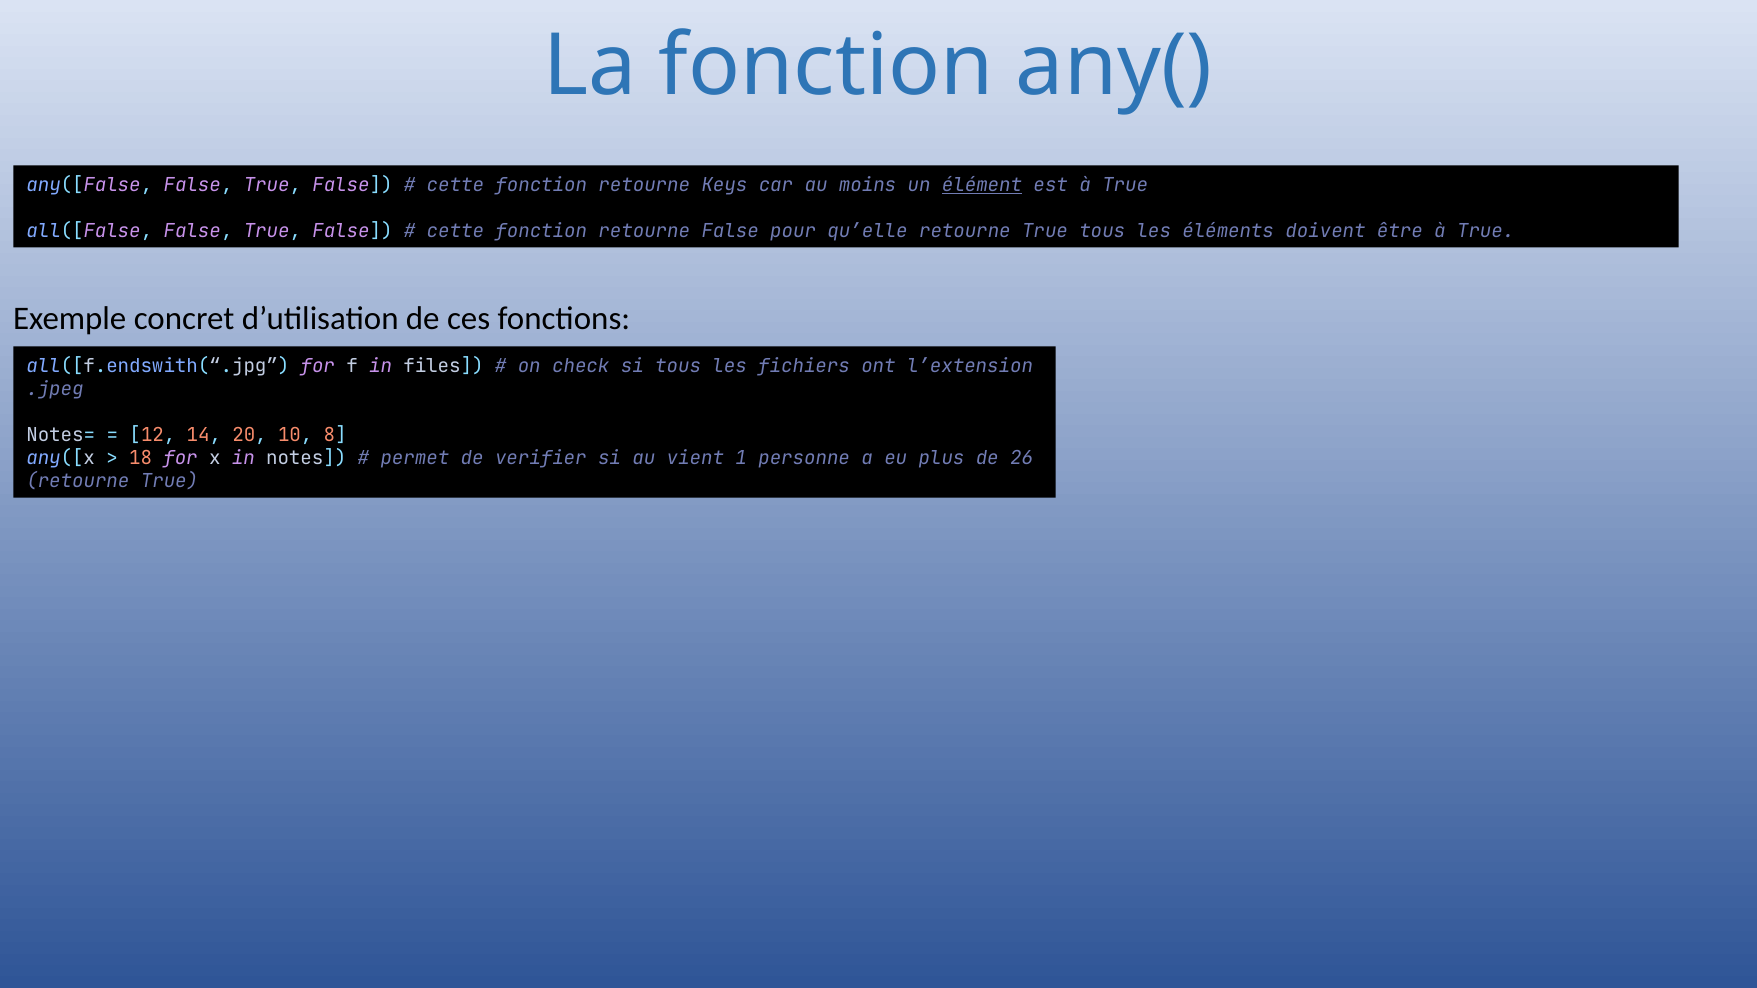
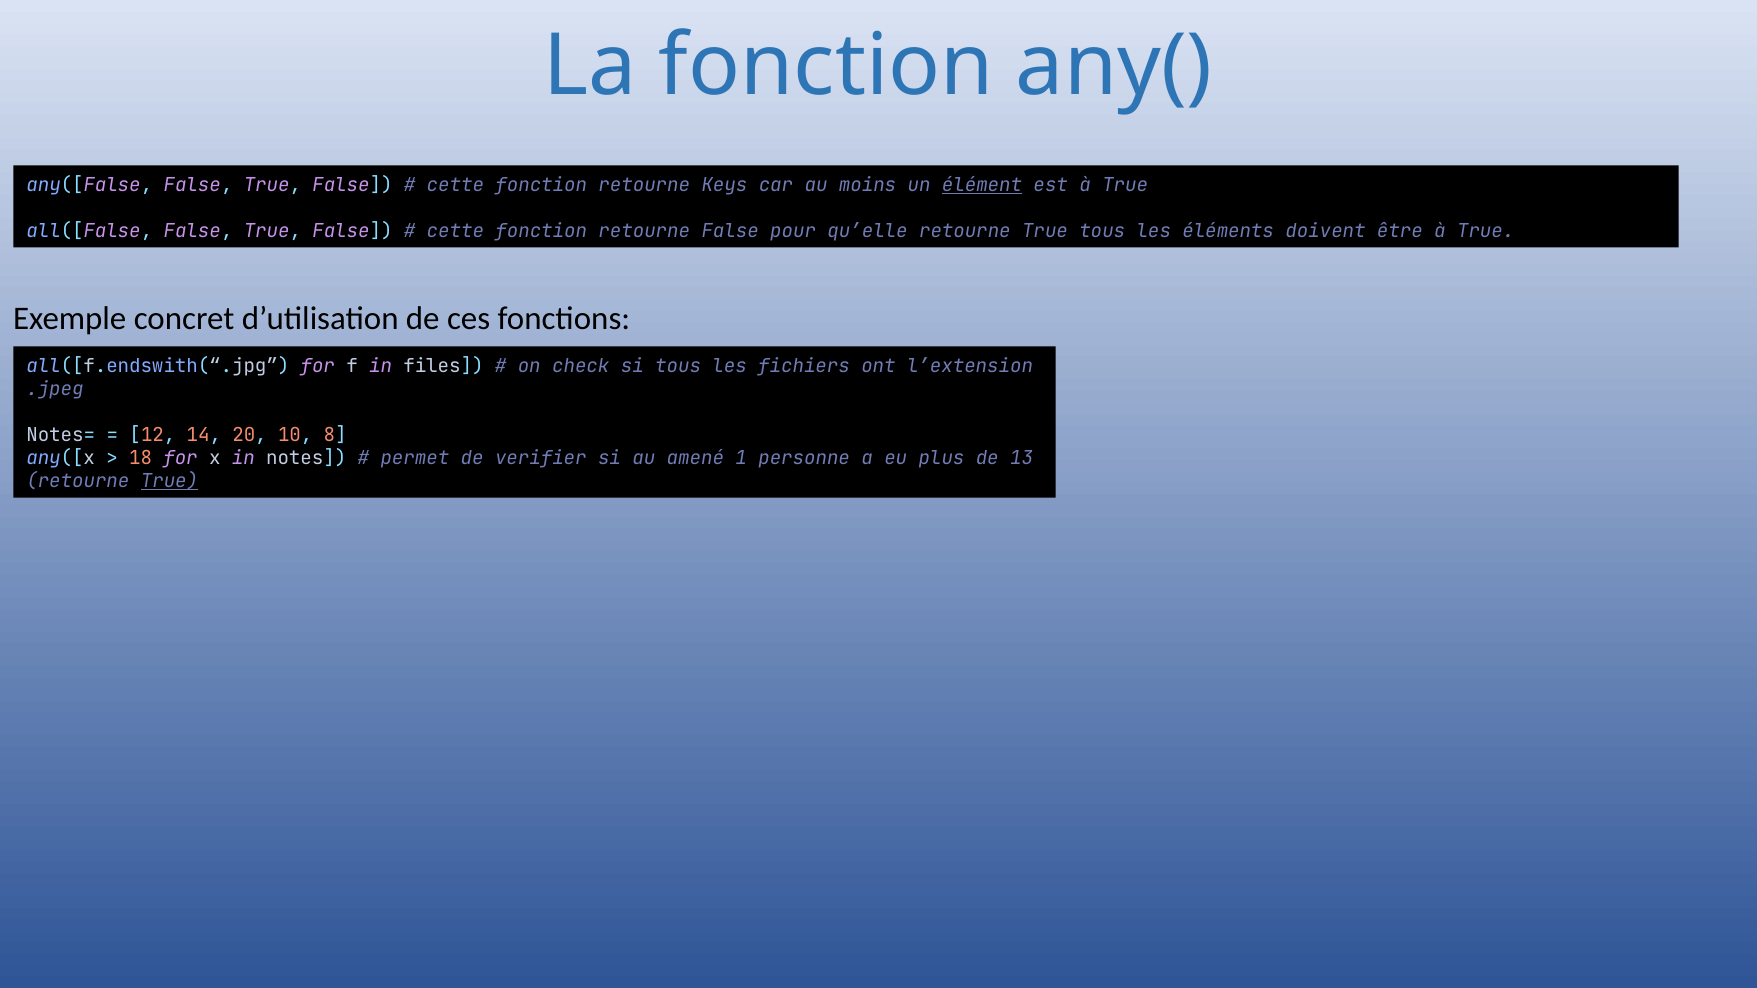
vient: vient -> amené
26: 26 -> 13
True at (170, 481) underline: none -> present
